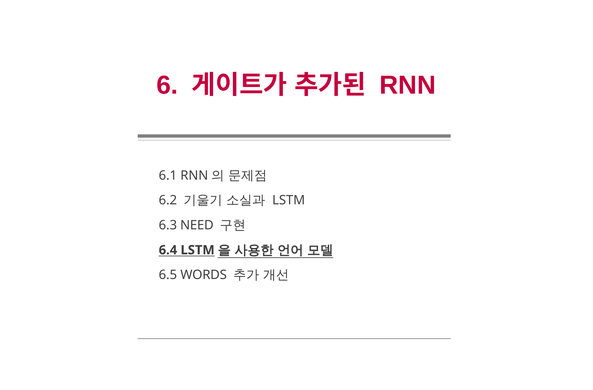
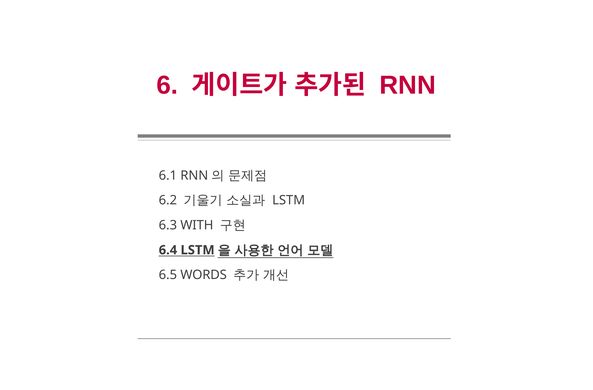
NEED: NEED -> WITH
